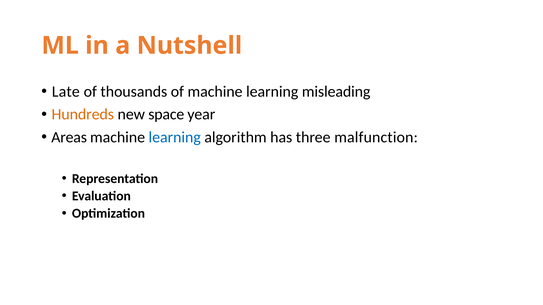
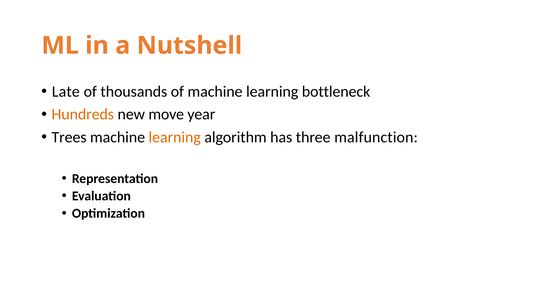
misleading: misleading -> bottleneck
space: space -> move
Areas: Areas -> Trees
learning at (175, 137) colour: blue -> orange
